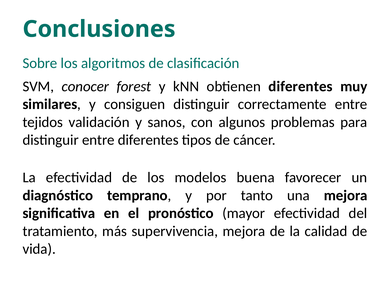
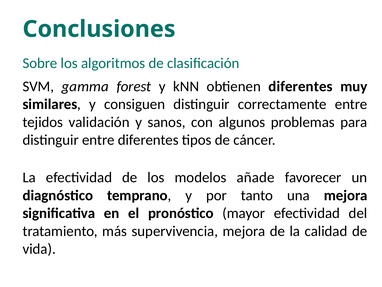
conocer: conocer -> gamma
buena: buena -> añade
